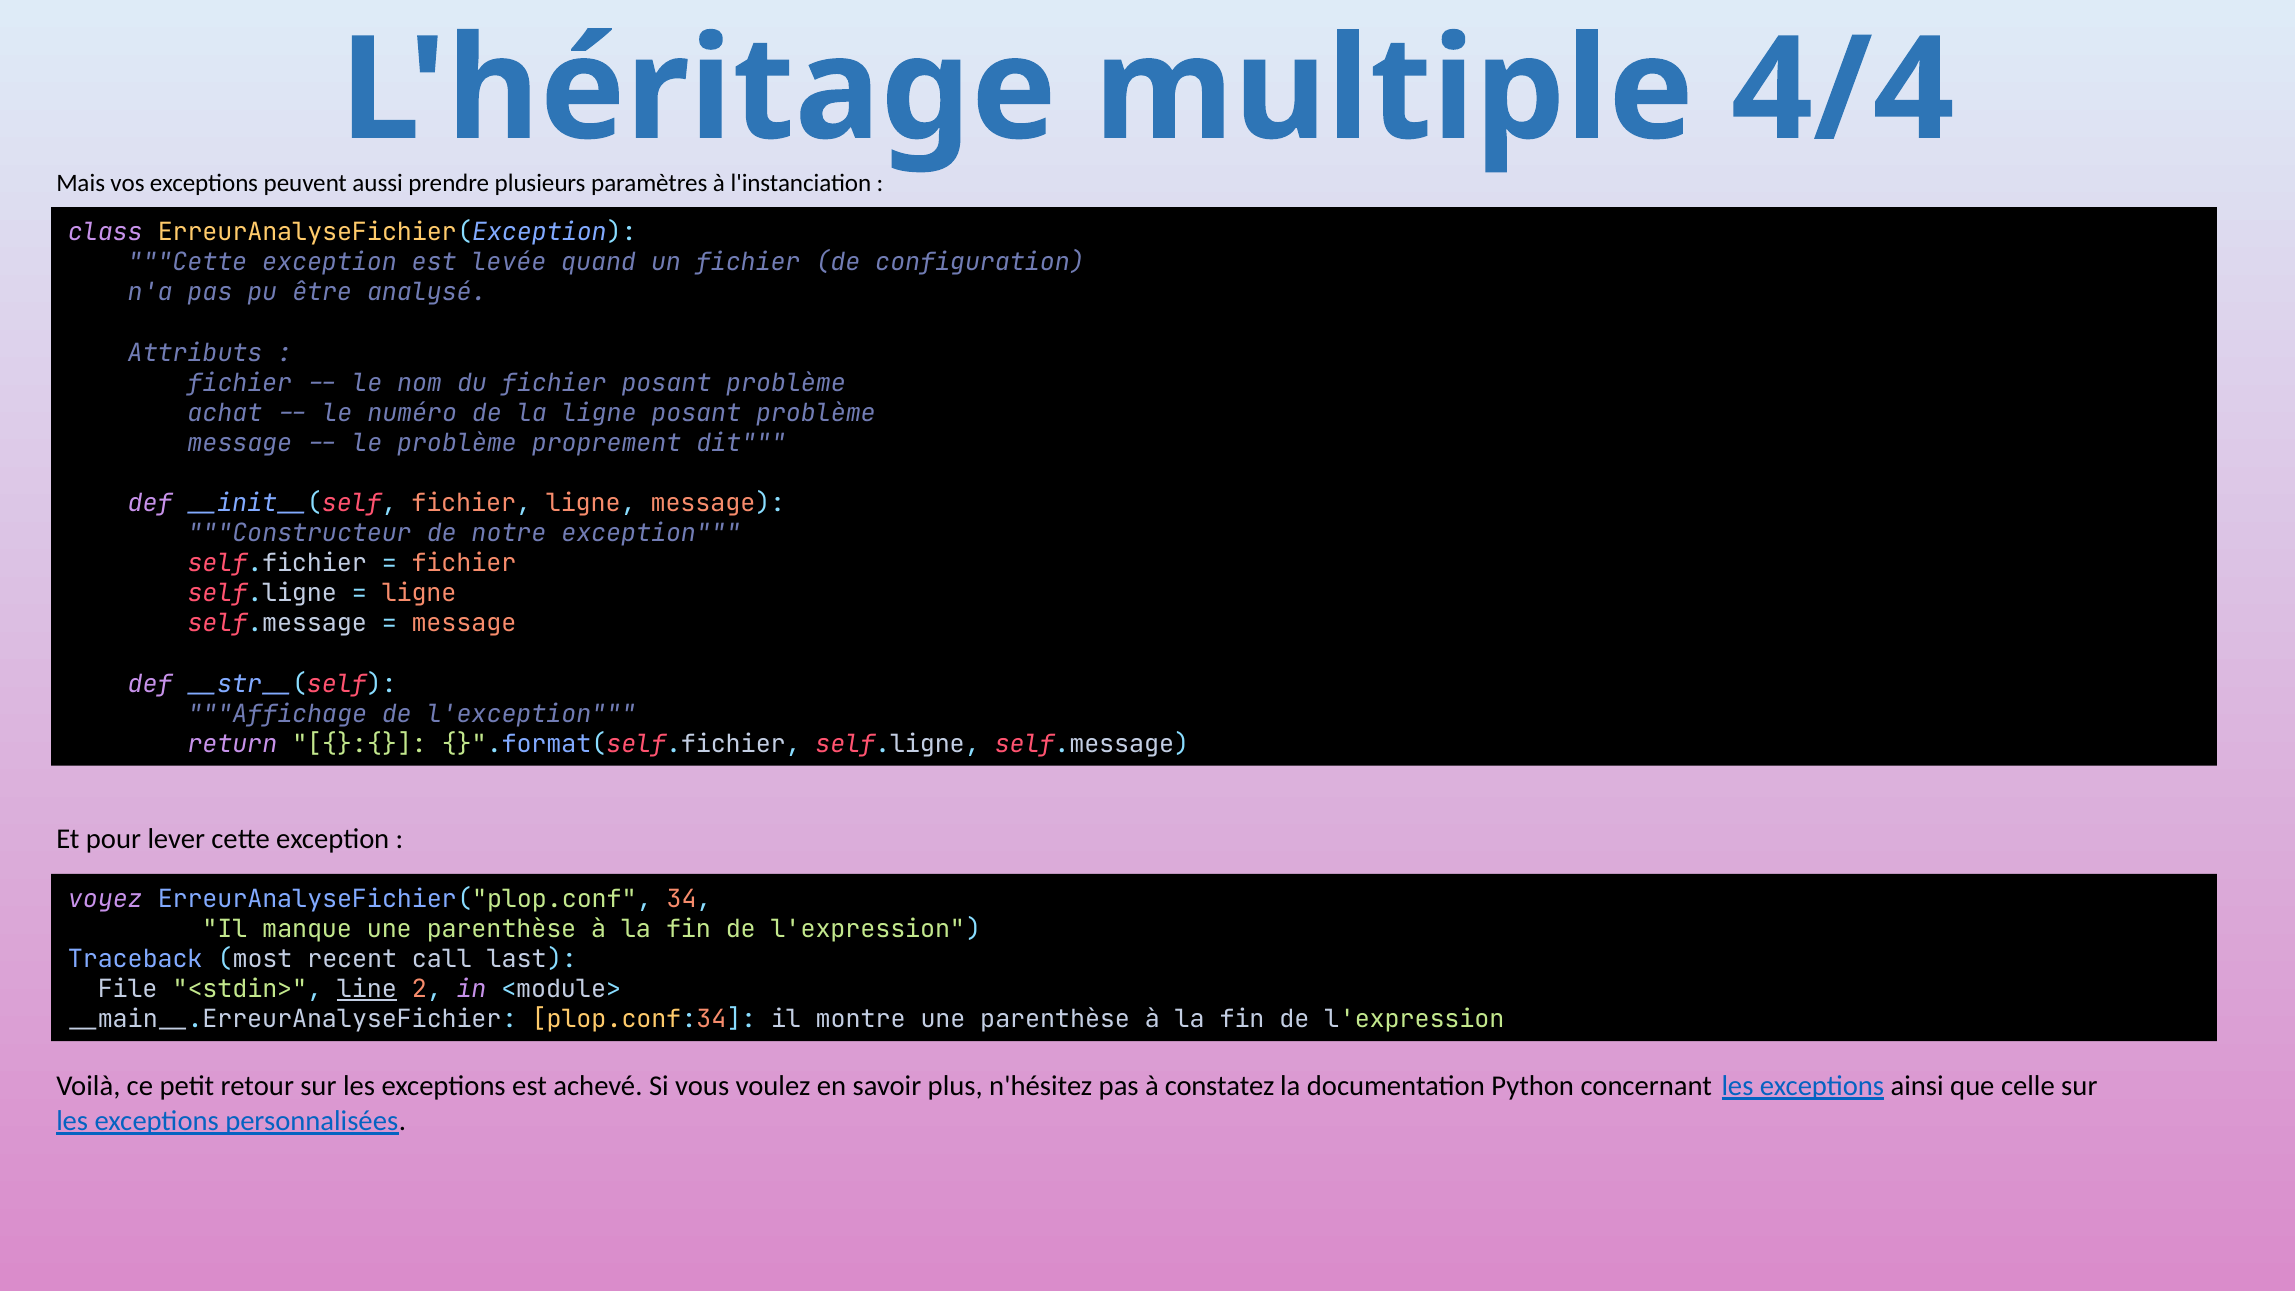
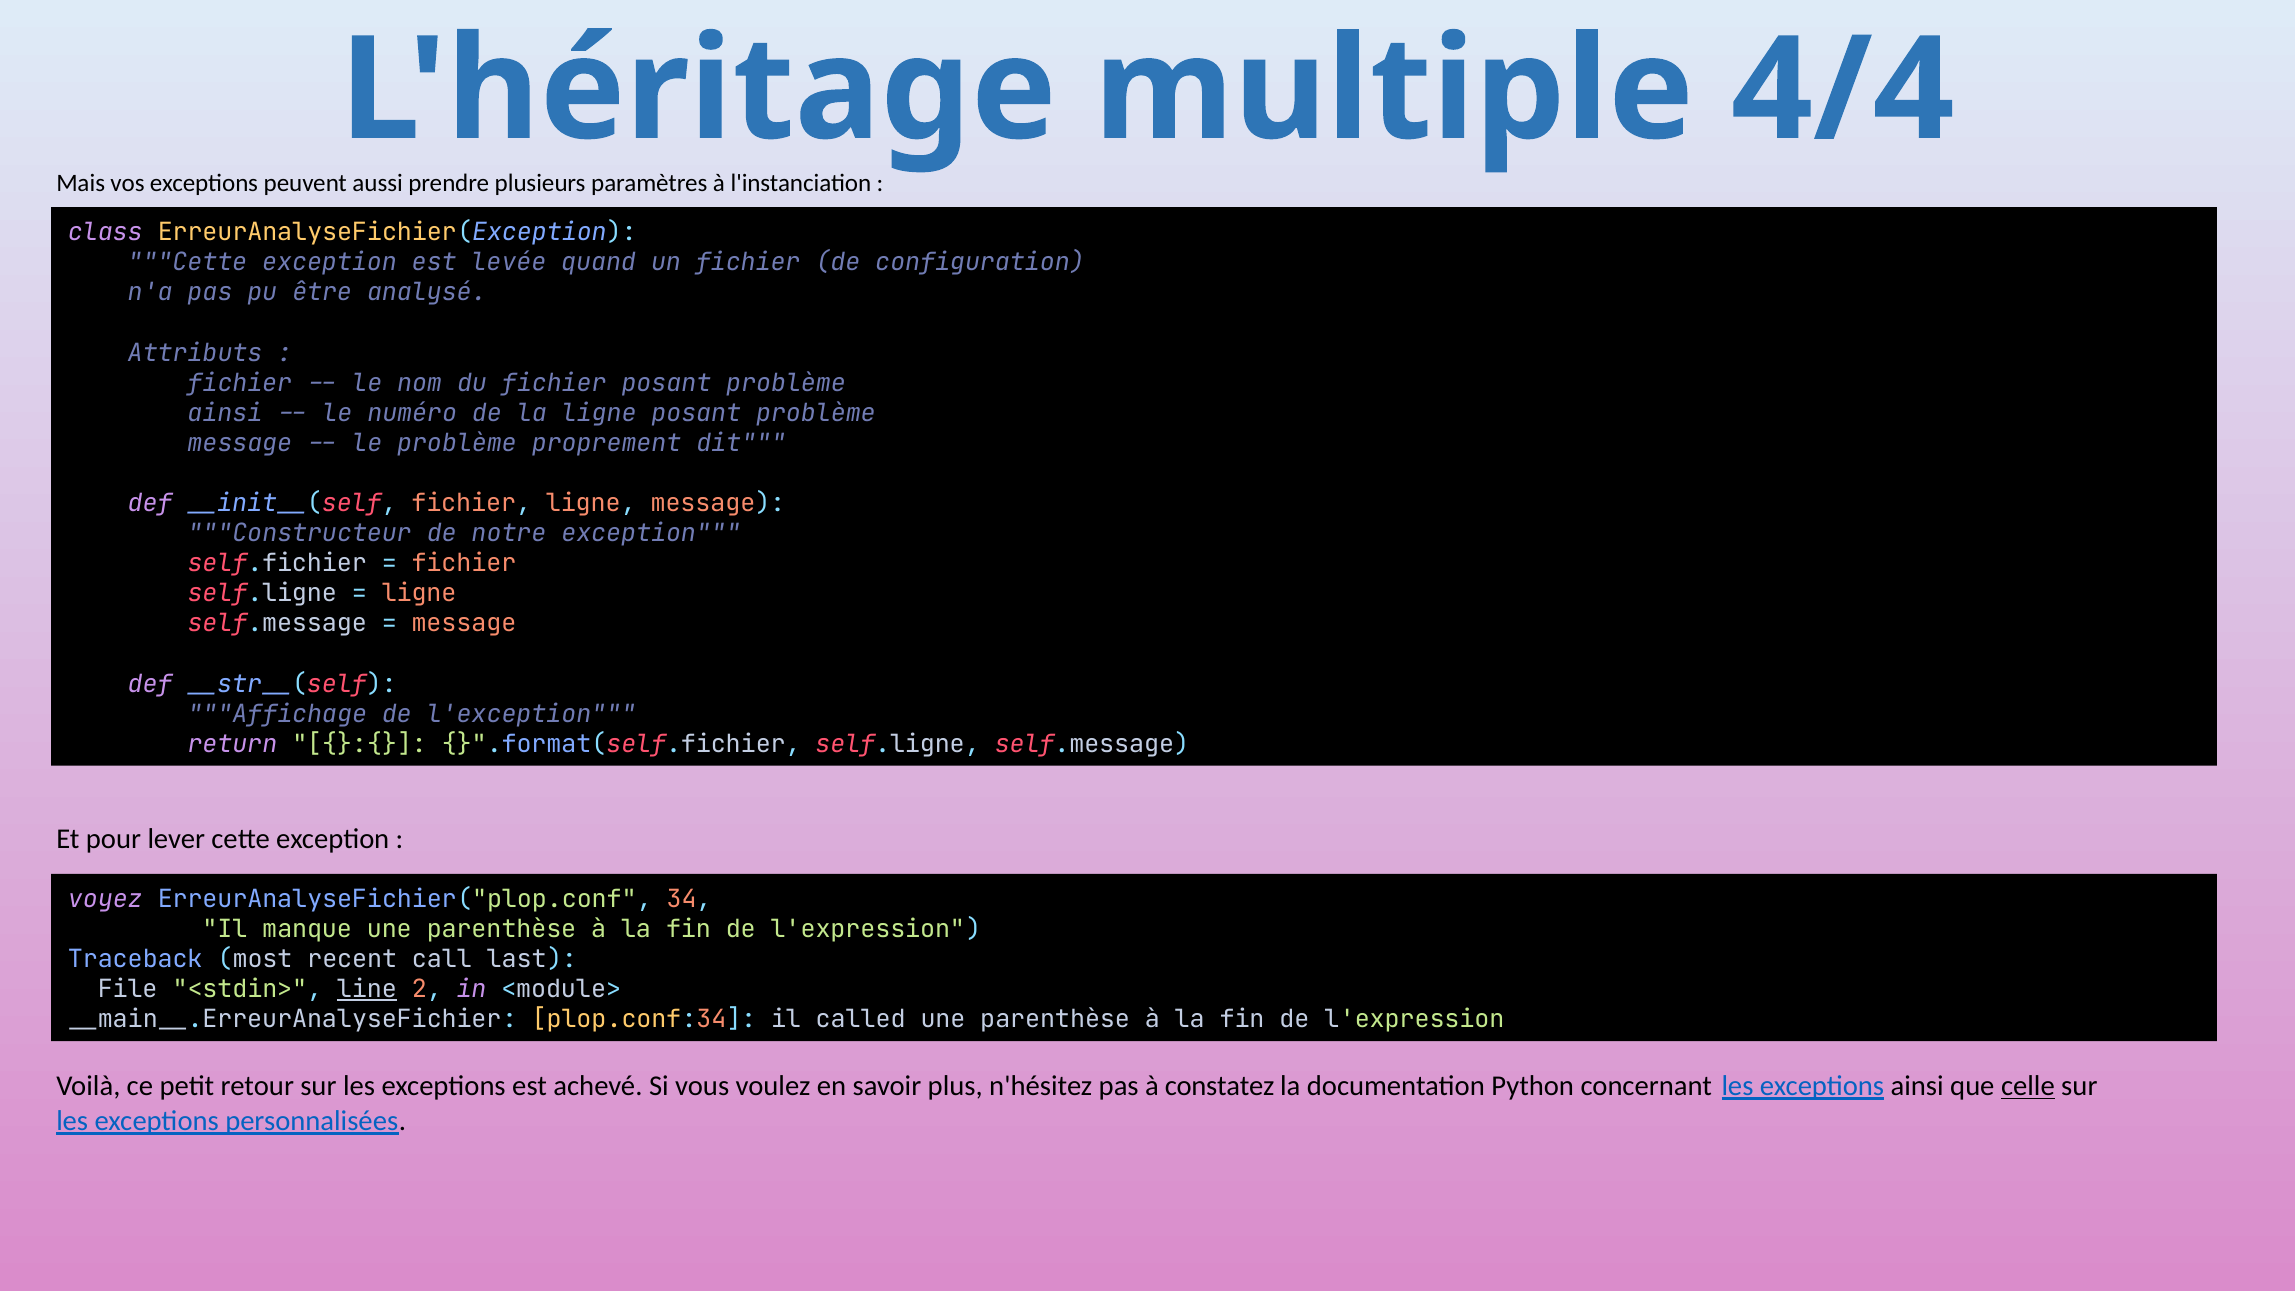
achat at (225, 413): achat -> ainsi
montre: montre -> called
celle underline: none -> present
